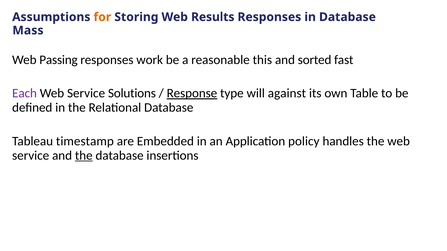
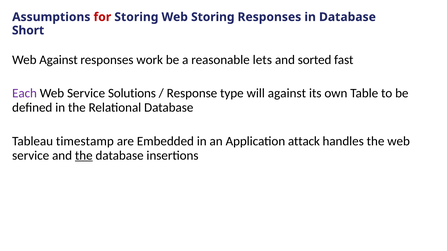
for colour: orange -> red
Web Results: Results -> Storing
Mass: Mass -> Short
Web Passing: Passing -> Against
this: this -> lets
Response underline: present -> none
policy: policy -> attack
